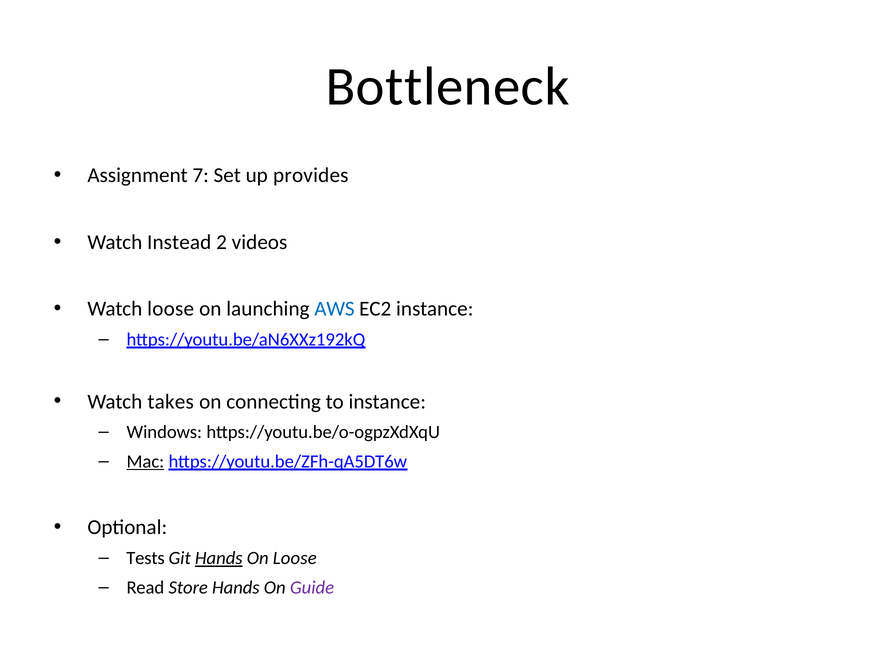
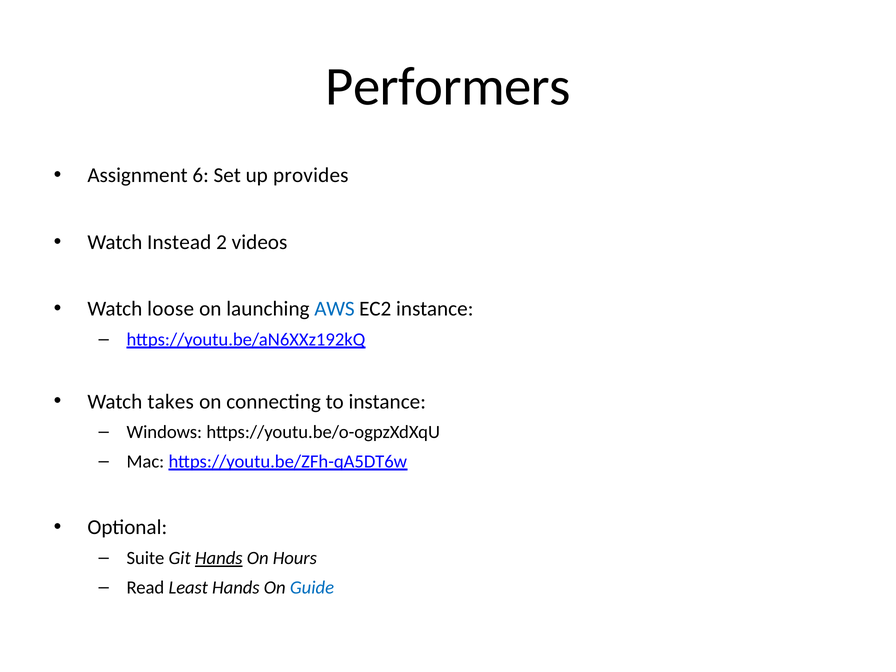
Bottleneck: Bottleneck -> Performers
7: 7 -> 6
Mac underline: present -> none
Tests: Tests -> Suite
On Loose: Loose -> Hours
Store: Store -> Least
Guide colour: purple -> blue
